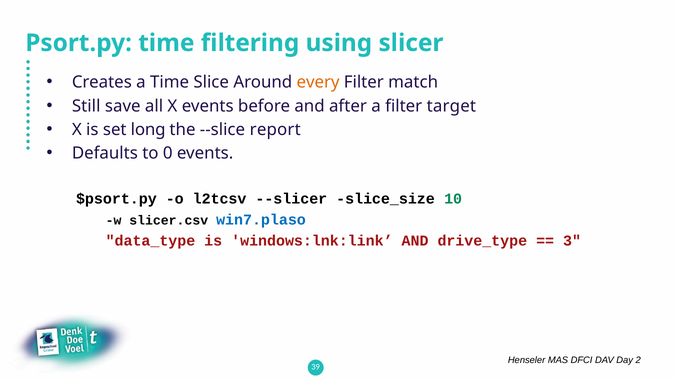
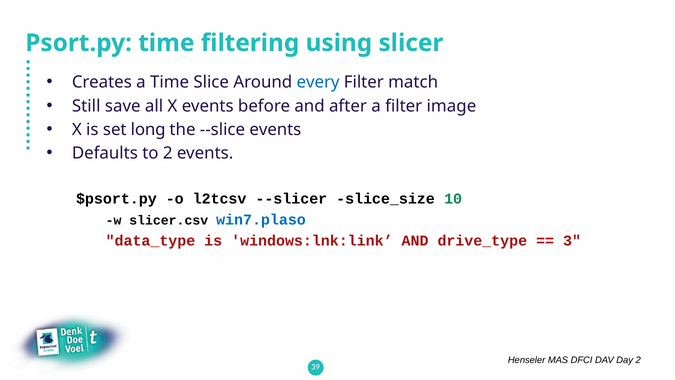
every colour: orange -> blue
target: target -> image
--slice report: report -> events
to 0: 0 -> 2
